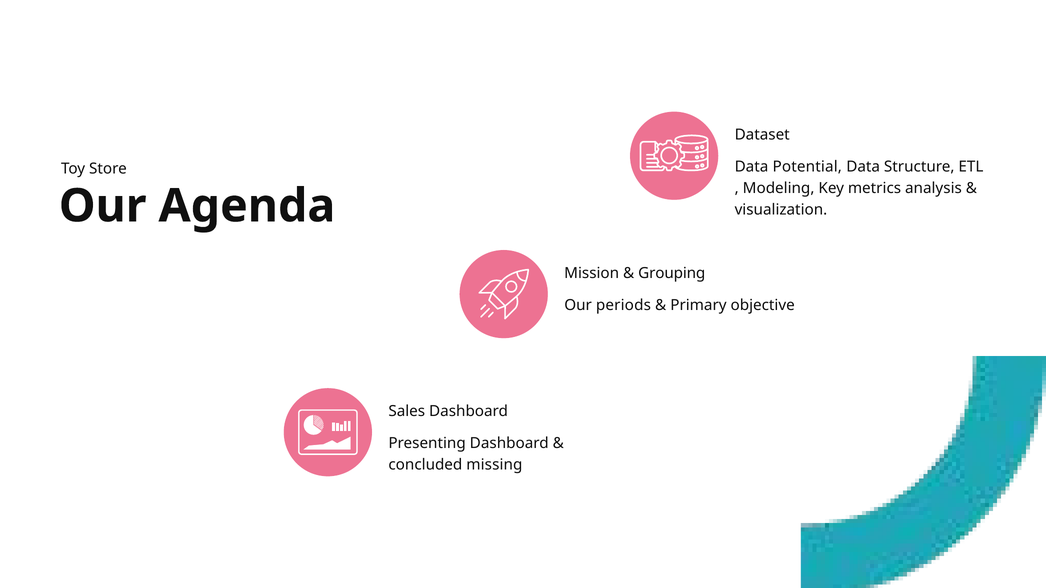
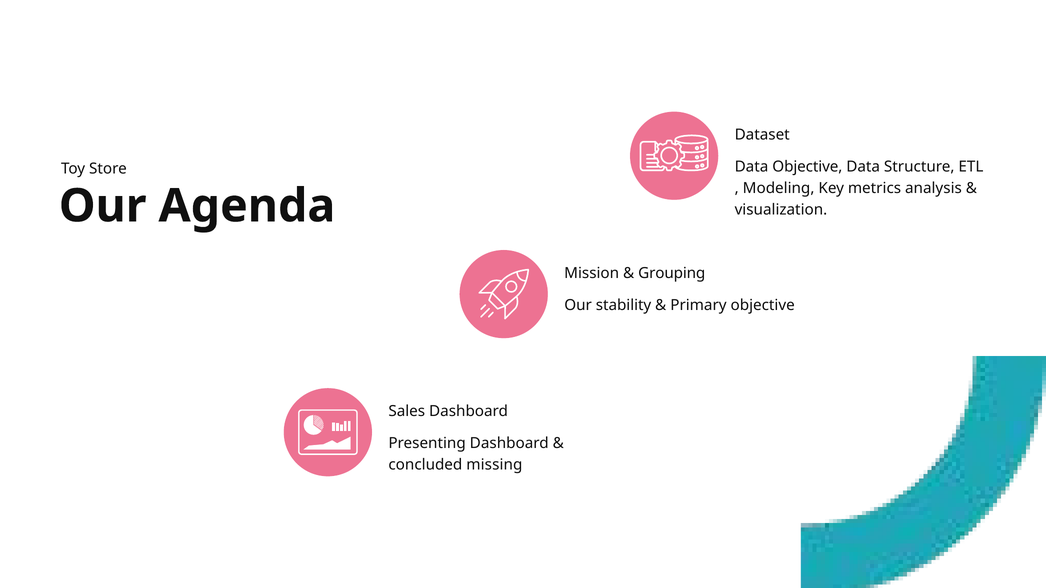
Data Potential: Potential -> Objective
periods: periods -> stability
